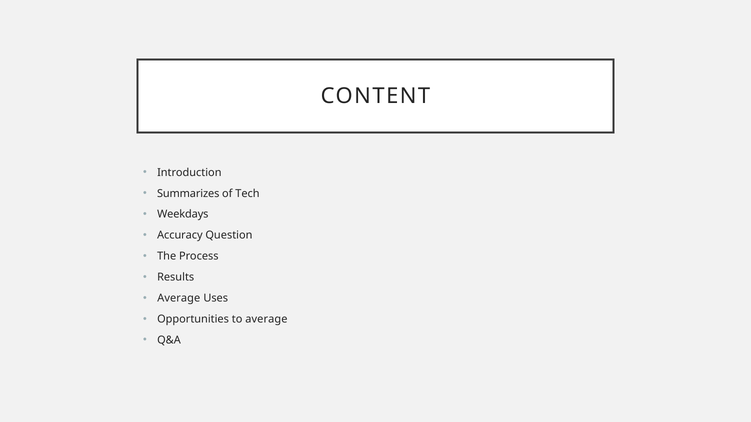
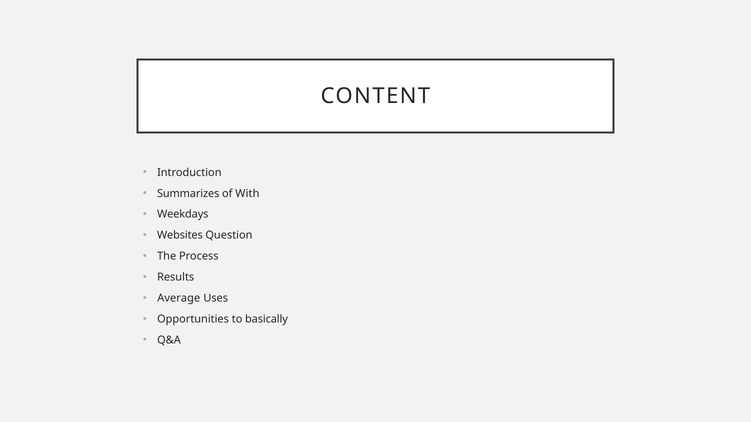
Tech: Tech -> With
Accuracy: Accuracy -> Websites
to average: average -> basically
